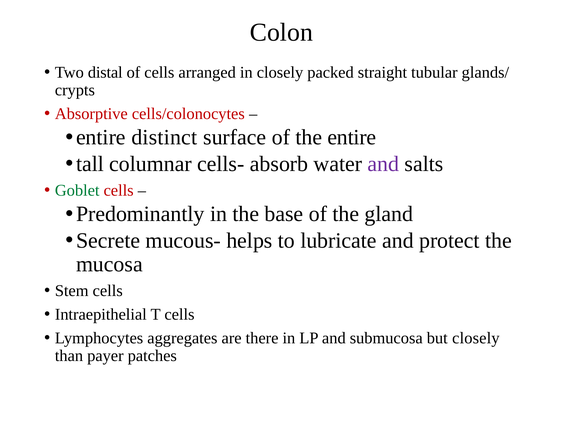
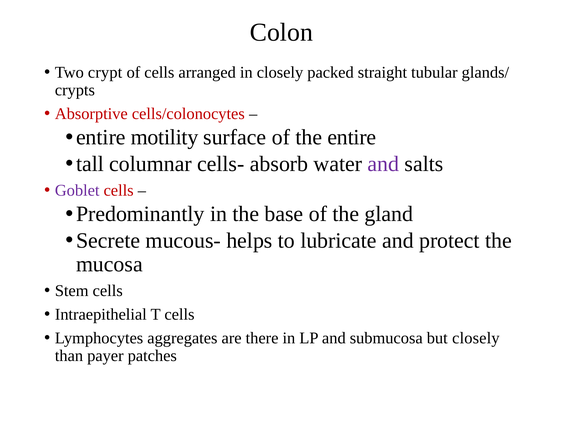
distal: distal -> crypt
distinct: distinct -> motility
Goblet colour: green -> purple
